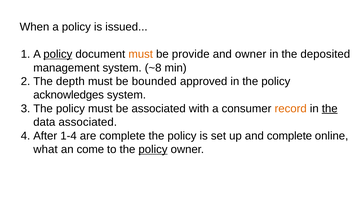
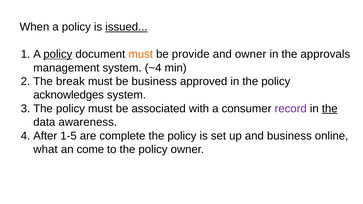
issued underline: none -> present
deposited: deposited -> approvals
~8: ~8 -> ~4
depth: depth -> break
be bounded: bounded -> business
record colour: orange -> purple
data associated: associated -> awareness
1-4: 1-4 -> 1-5
and complete: complete -> business
policy at (153, 149) underline: present -> none
